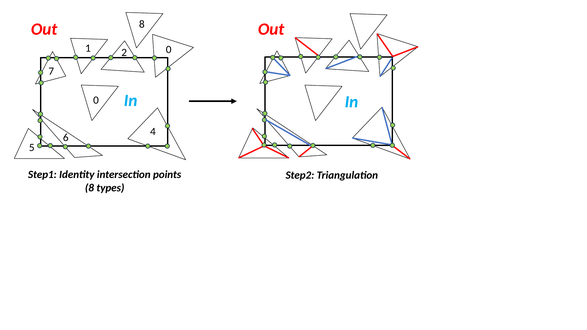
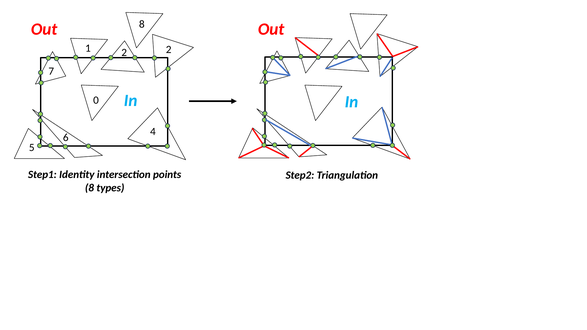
2 0: 0 -> 2
